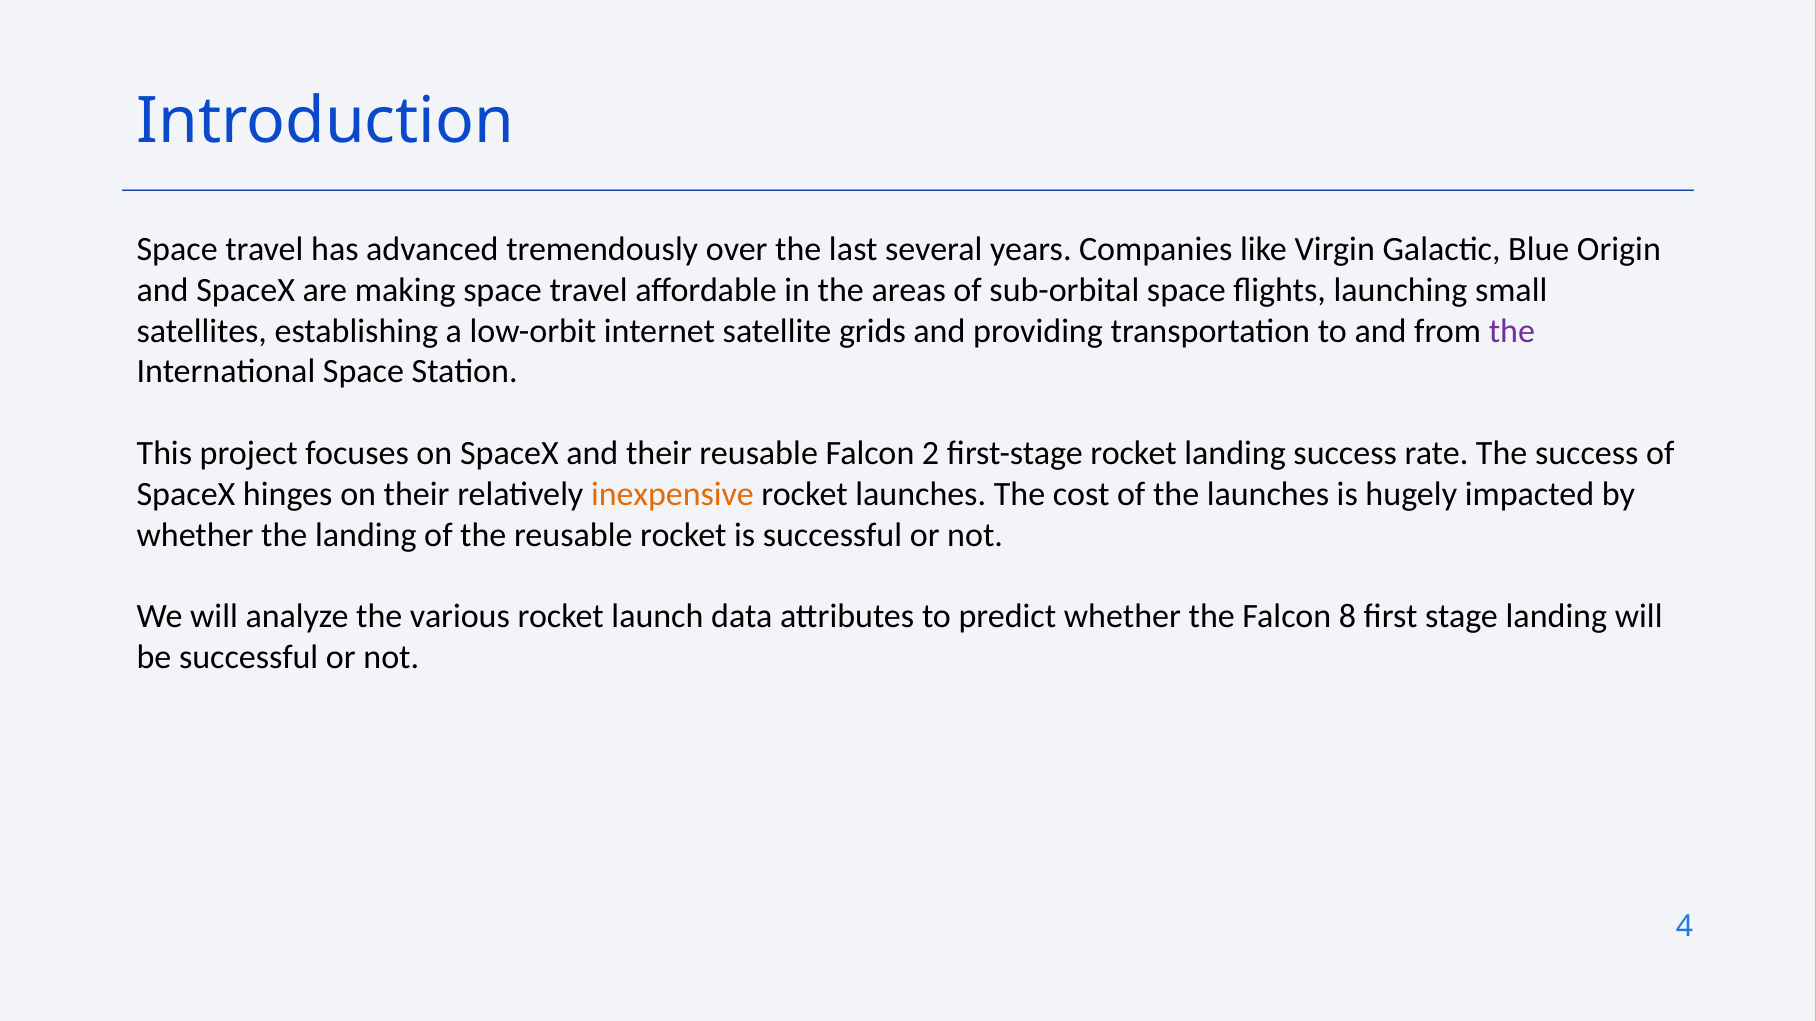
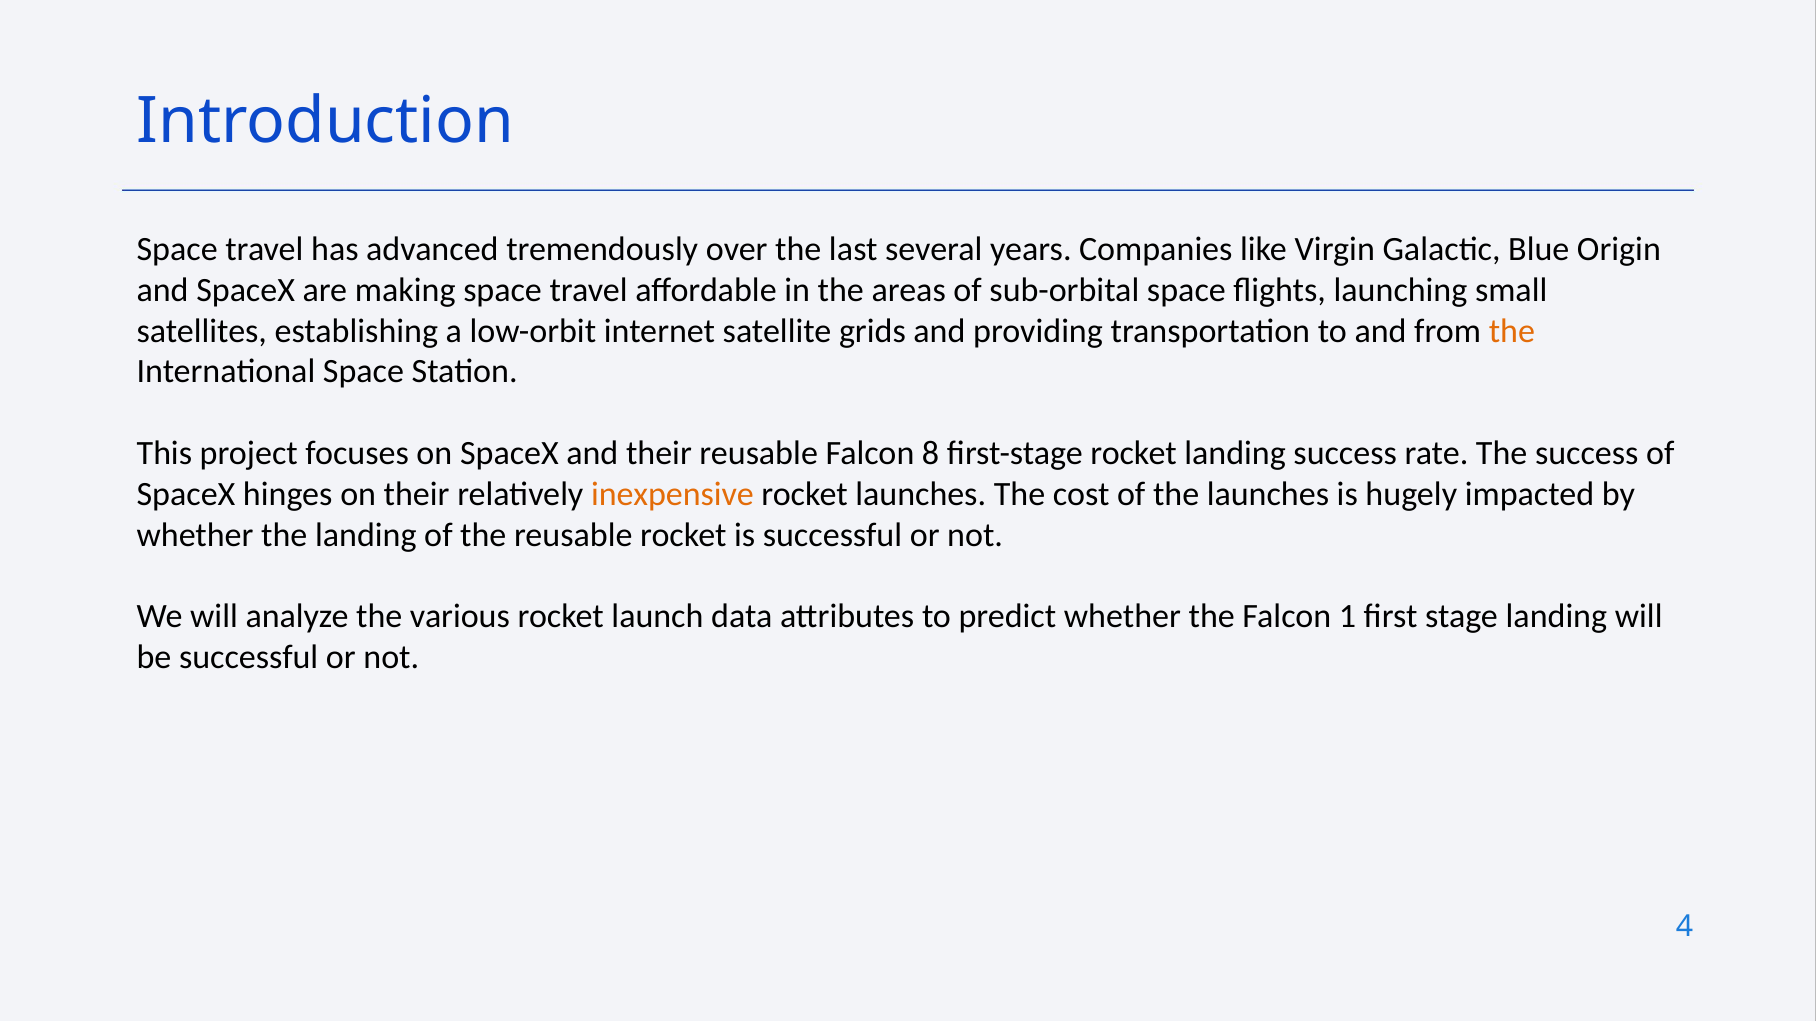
the at (1512, 331) colour: purple -> orange
2: 2 -> 8
8: 8 -> 1
